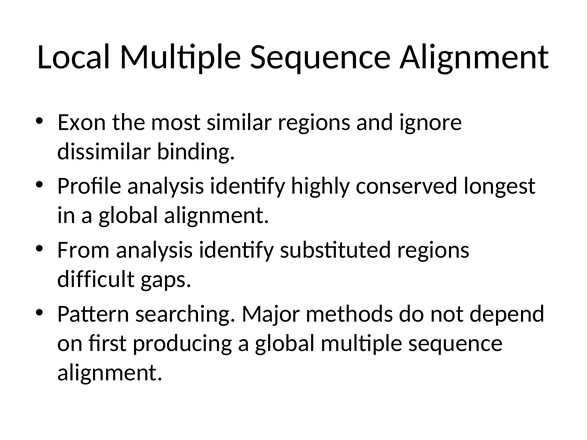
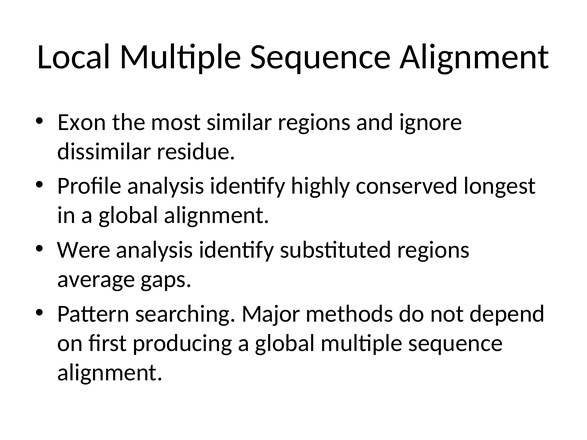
binding: binding -> residue
From: From -> Were
difficult: difficult -> average
